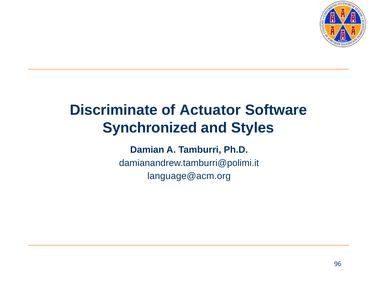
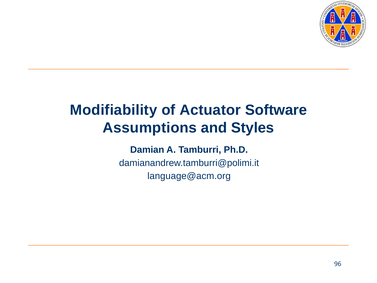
Discriminate: Discriminate -> Modifiability
Synchronized: Synchronized -> Assumptions
